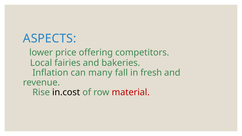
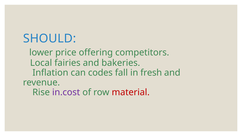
ASPECTS: ASPECTS -> SHOULD
many: many -> codes
in.cost colour: black -> purple
